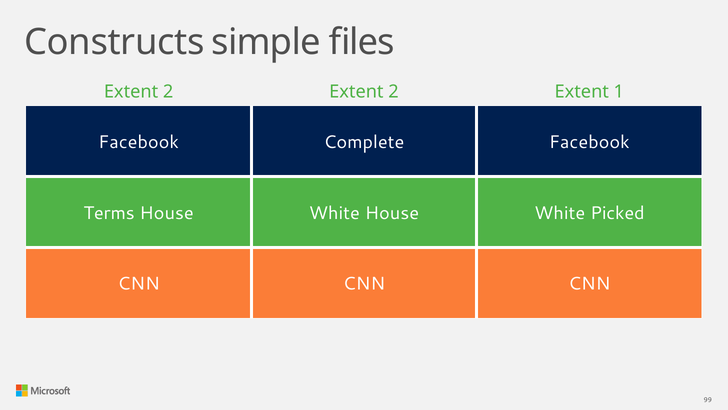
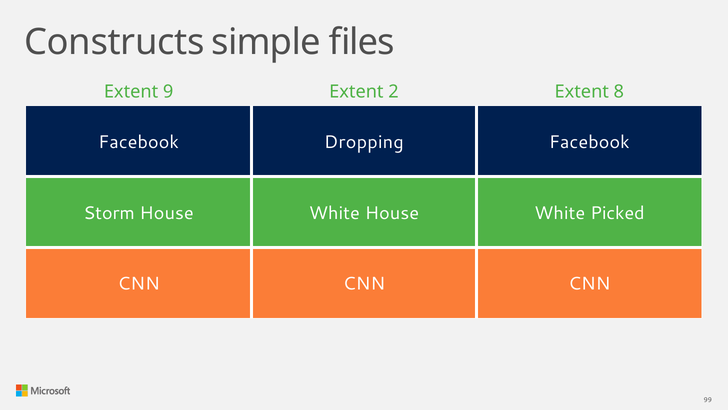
2 at (168, 92): 2 -> 9
1: 1 -> 8
Complete: Complete -> Dropping
Terms: Terms -> Storm
